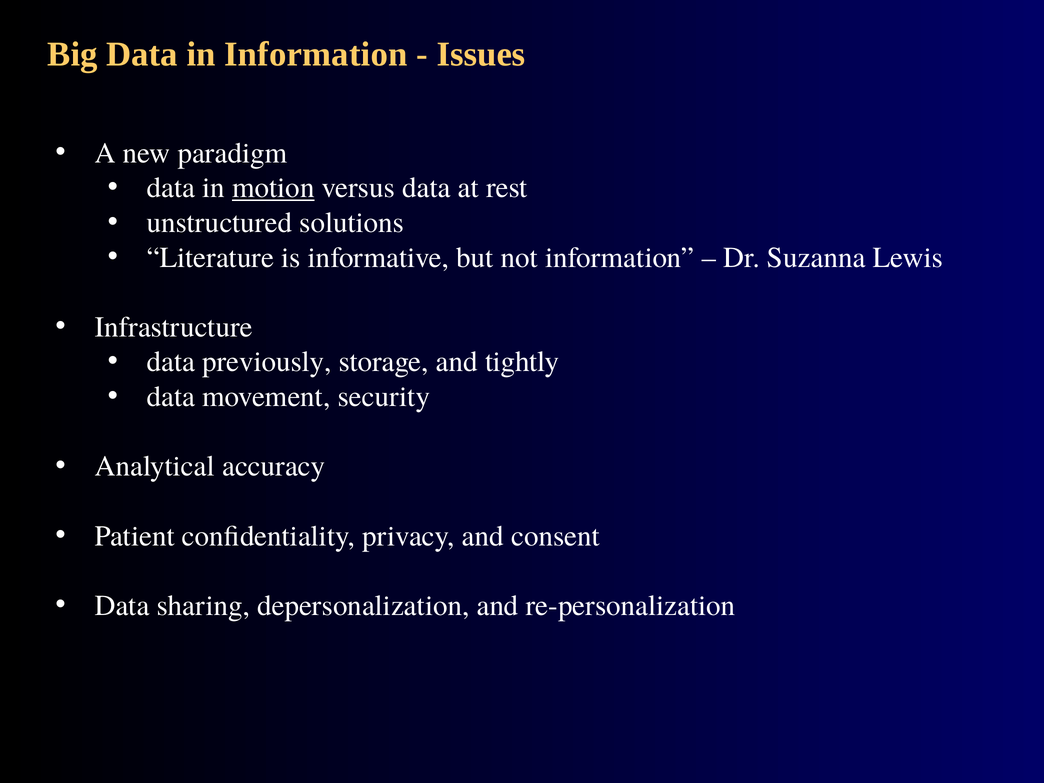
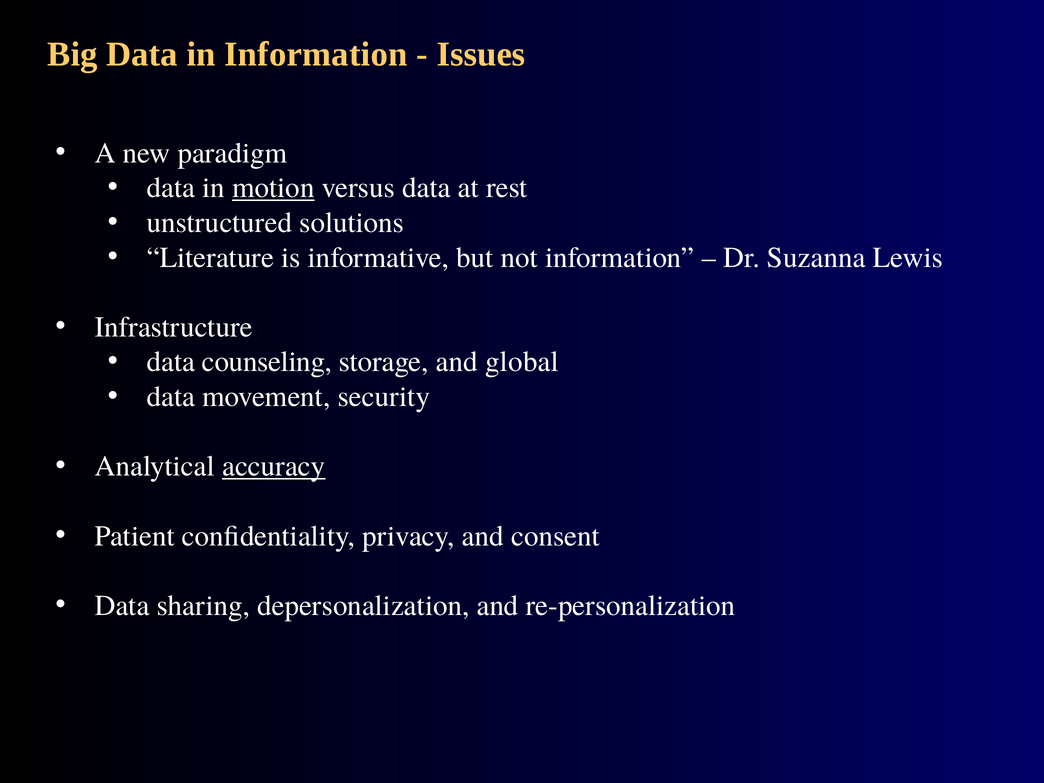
previously: previously -> counseling
tightly: tightly -> global
accuracy underline: none -> present
